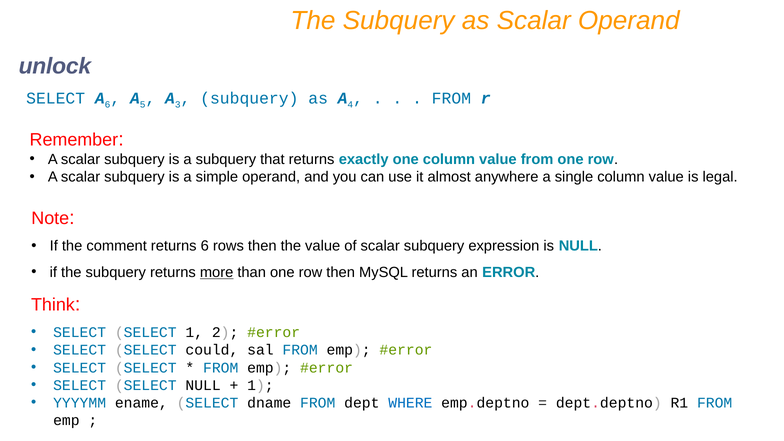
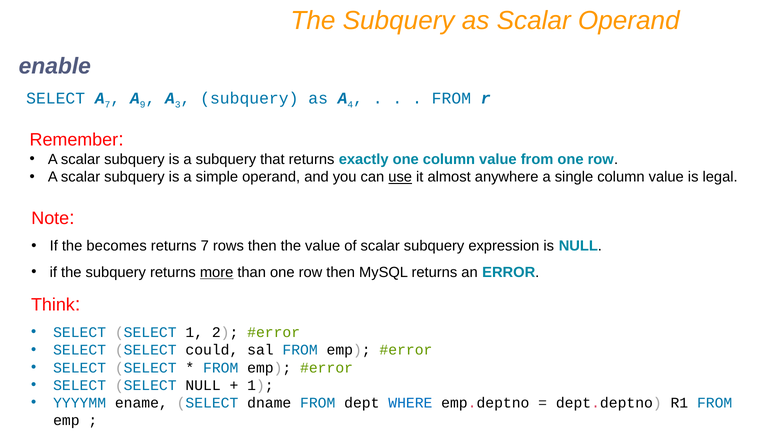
unlock: unlock -> enable
A 6: 6 -> 7
5: 5 -> 9
use underline: none -> present
comment: comment -> becomes
returns 6: 6 -> 7
